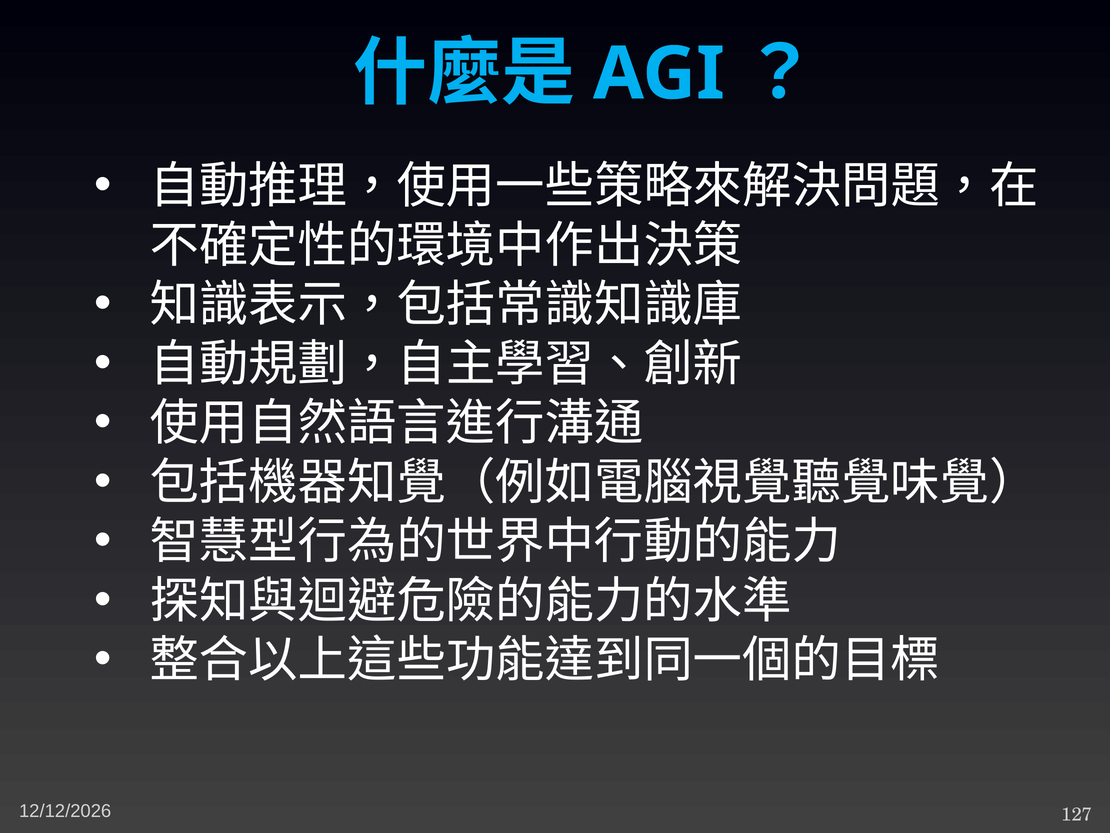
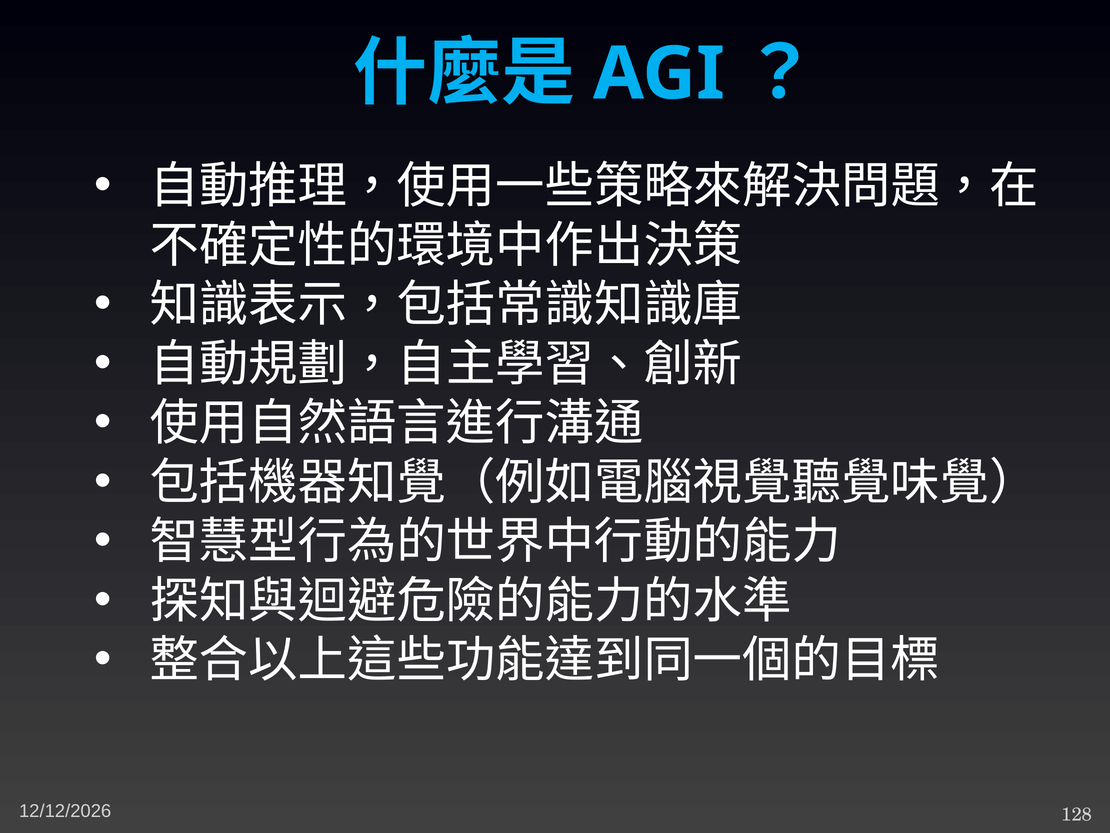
127: 127 -> 128
